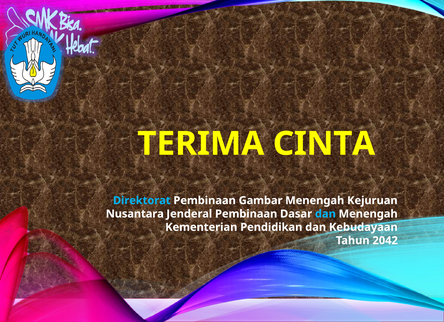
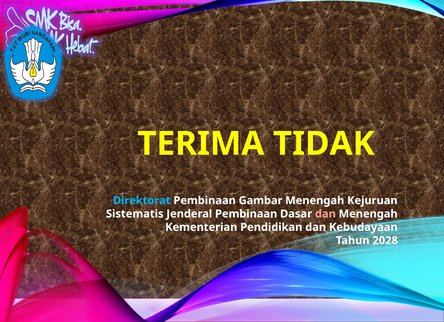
CINTA: CINTA -> TIDAK
Nusantara: Nusantara -> Sistematis
dan at (325, 214) colour: light blue -> pink
2042: 2042 -> 2028
